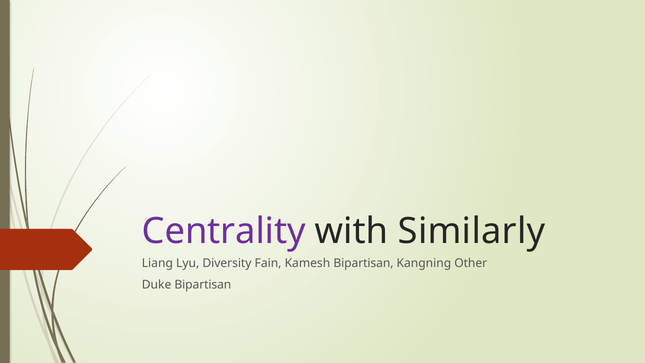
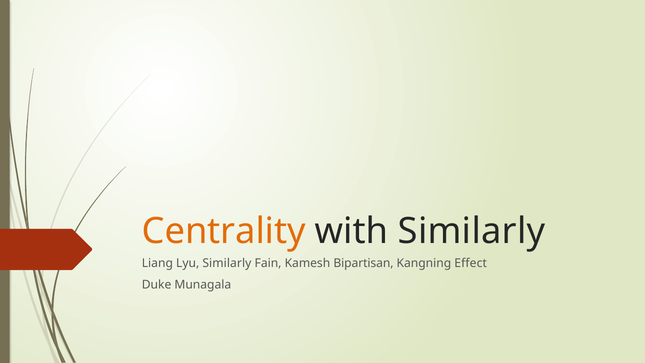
Centrality colour: purple -> orange
Lyu Diversity: Diversity -> Similarly
Other: Other -> Effect
Duke Bipartisan: Bipartisan -> Munagala
